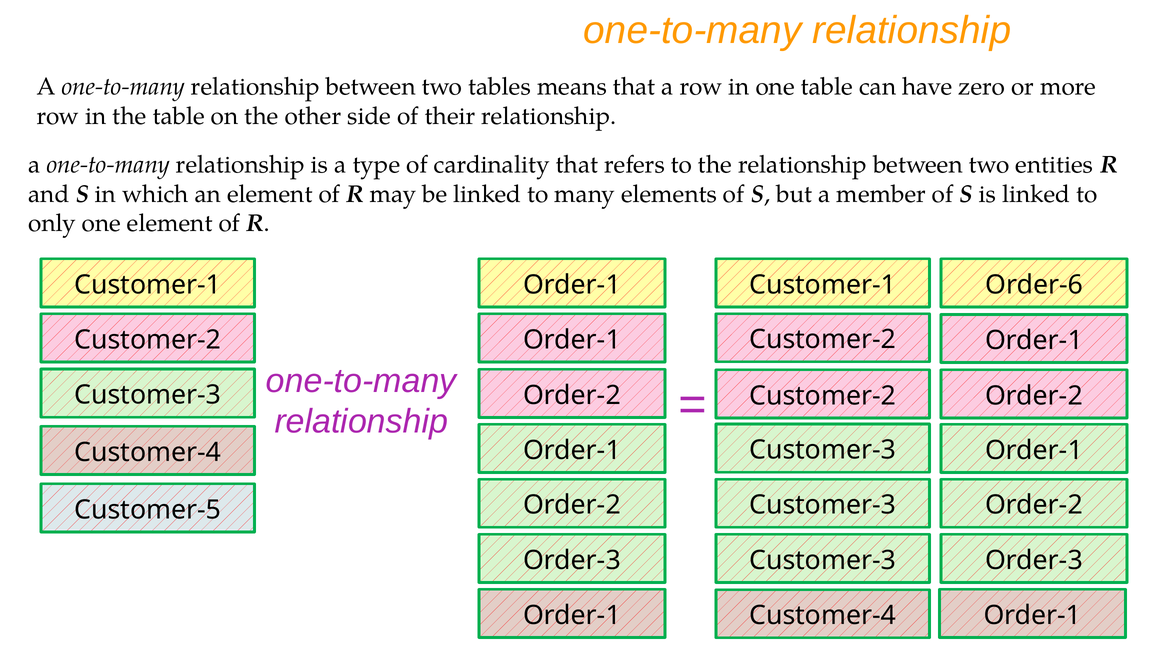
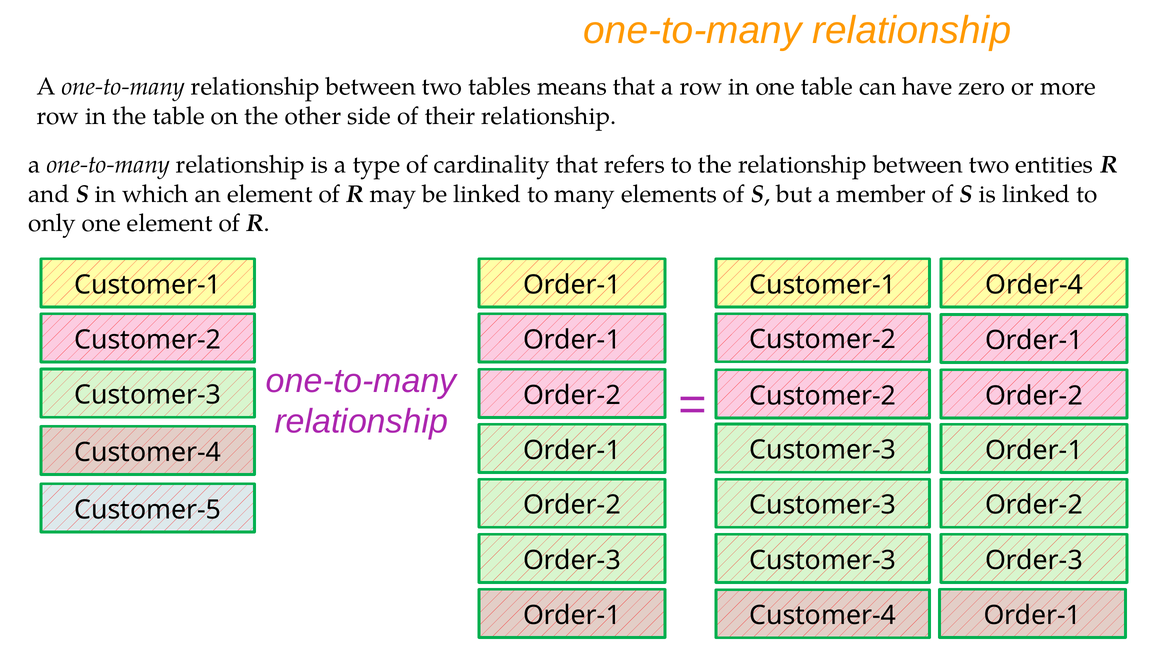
Order-6: Order-6 -> Order-4
